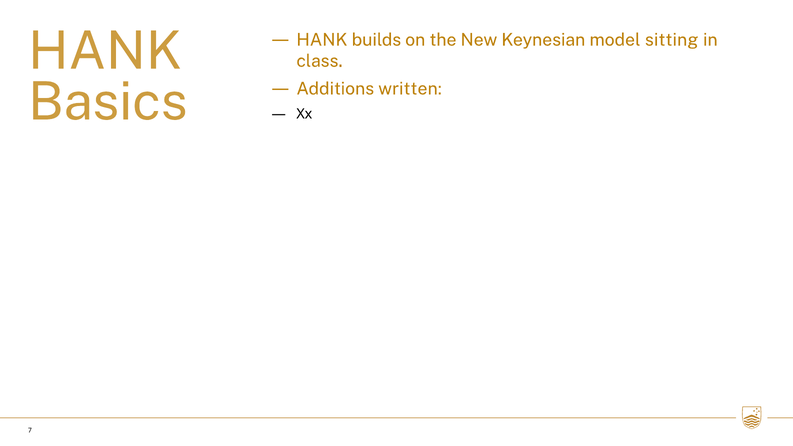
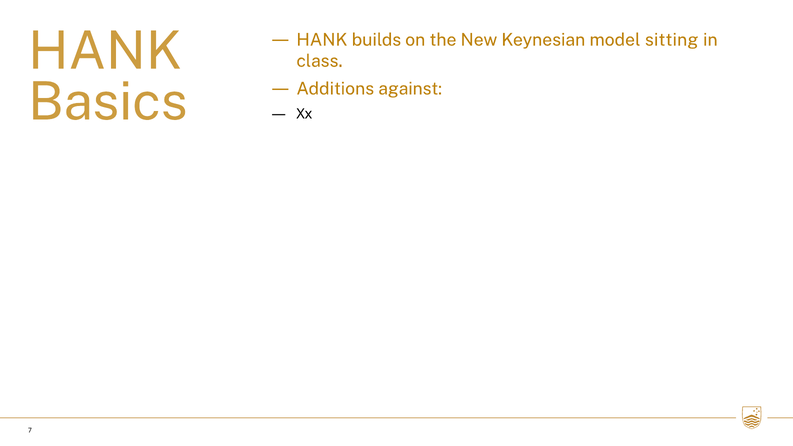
written: written -> against
